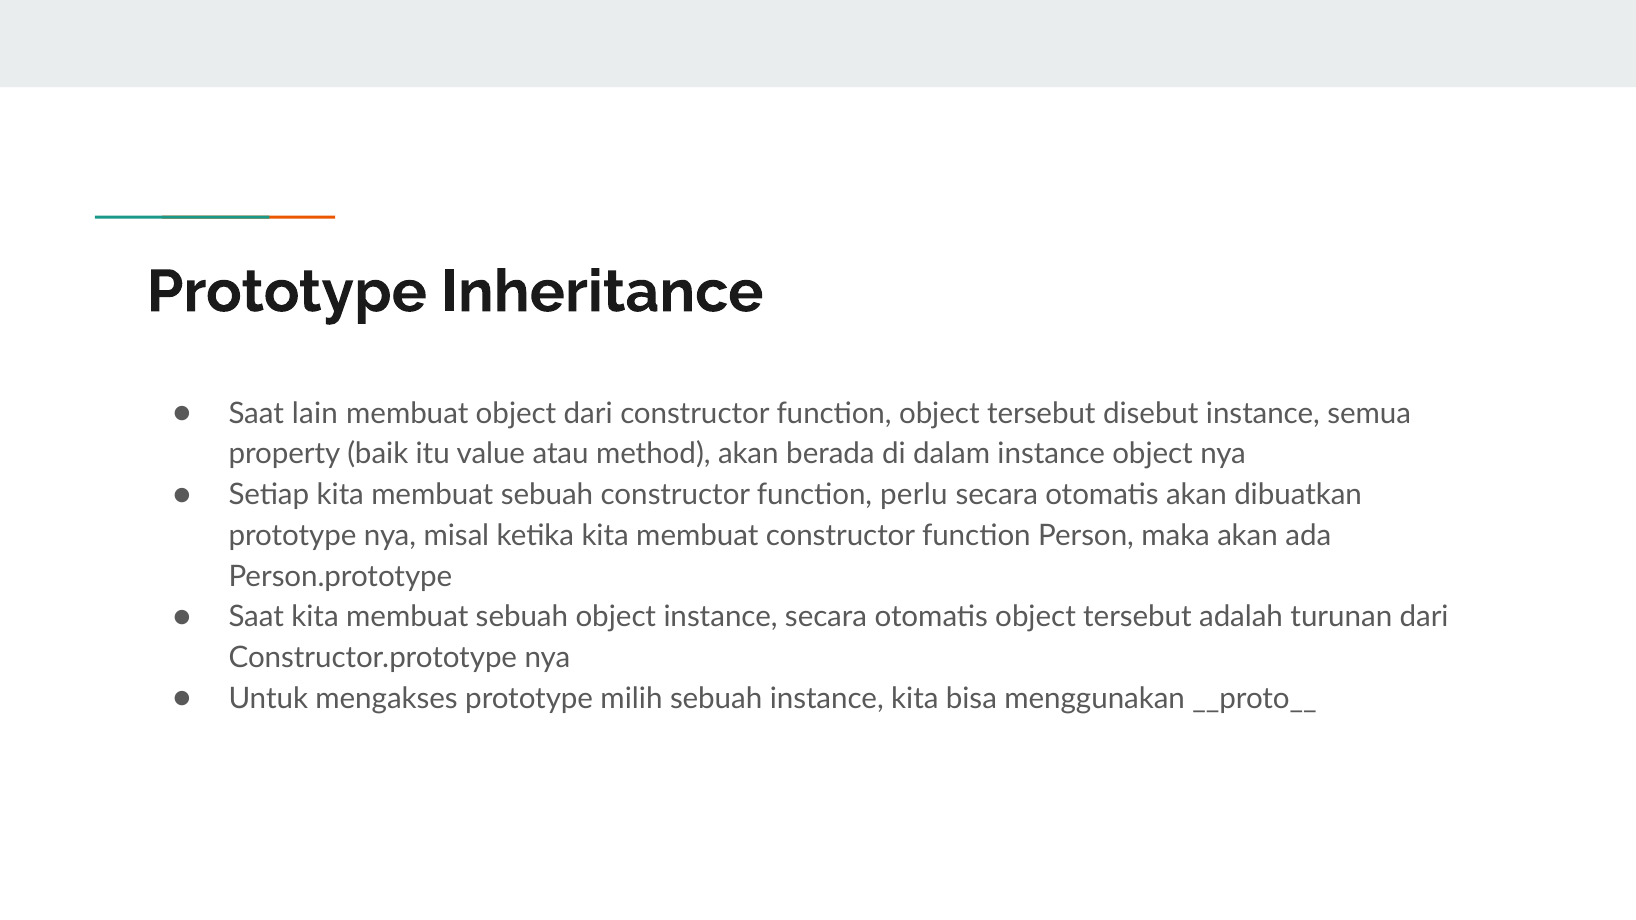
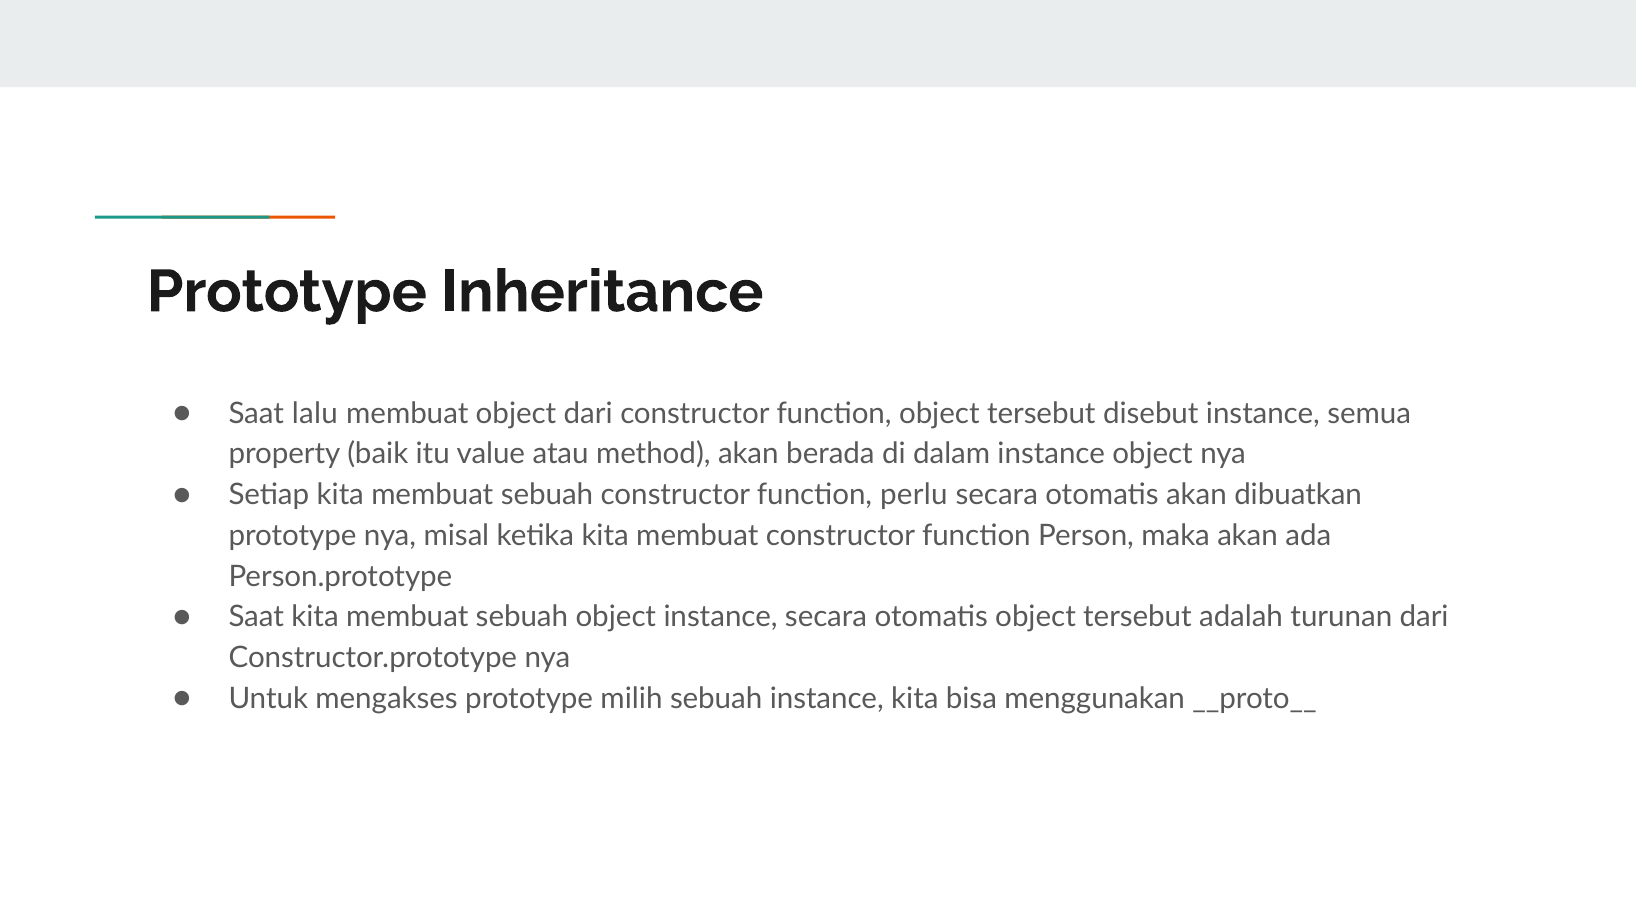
lain: lain -> lalu
